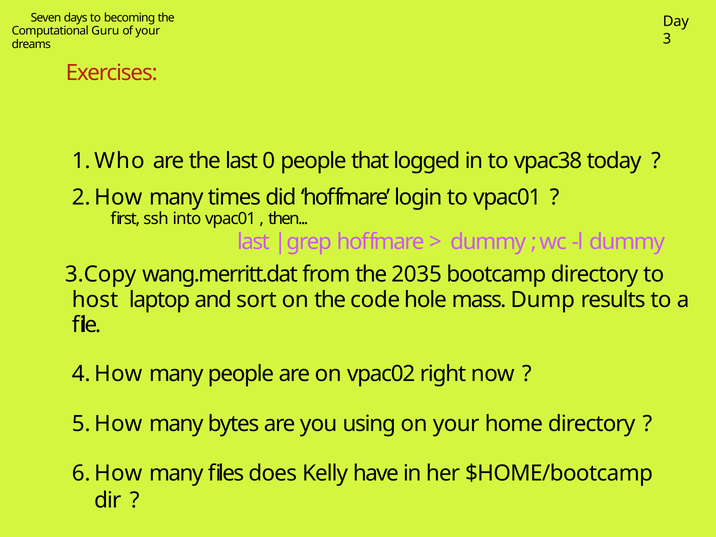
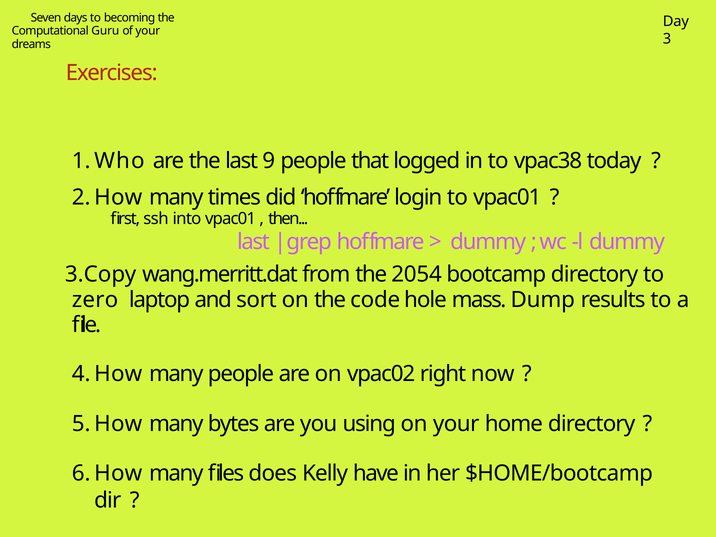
0: 0 -> 9
2035: 2035 -> 2054
host: host -> zero
